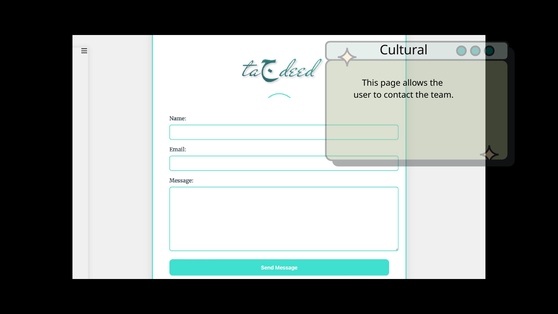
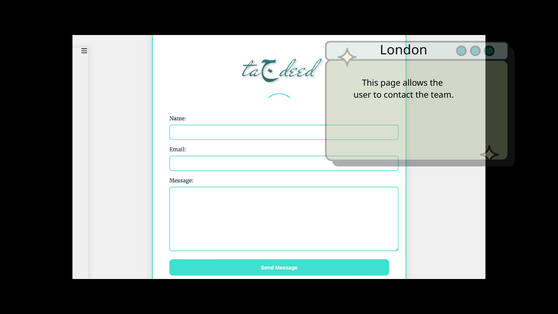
Cultural: Cultural -> London
